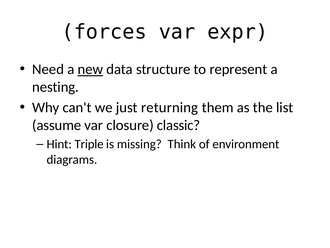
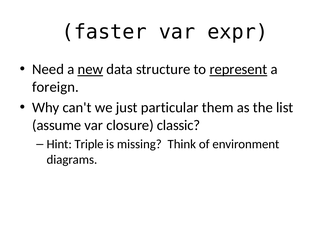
forces: forces -> faster
represent underline: none -> present
nesting: nesting -> foreign
returning: returning -> particular
